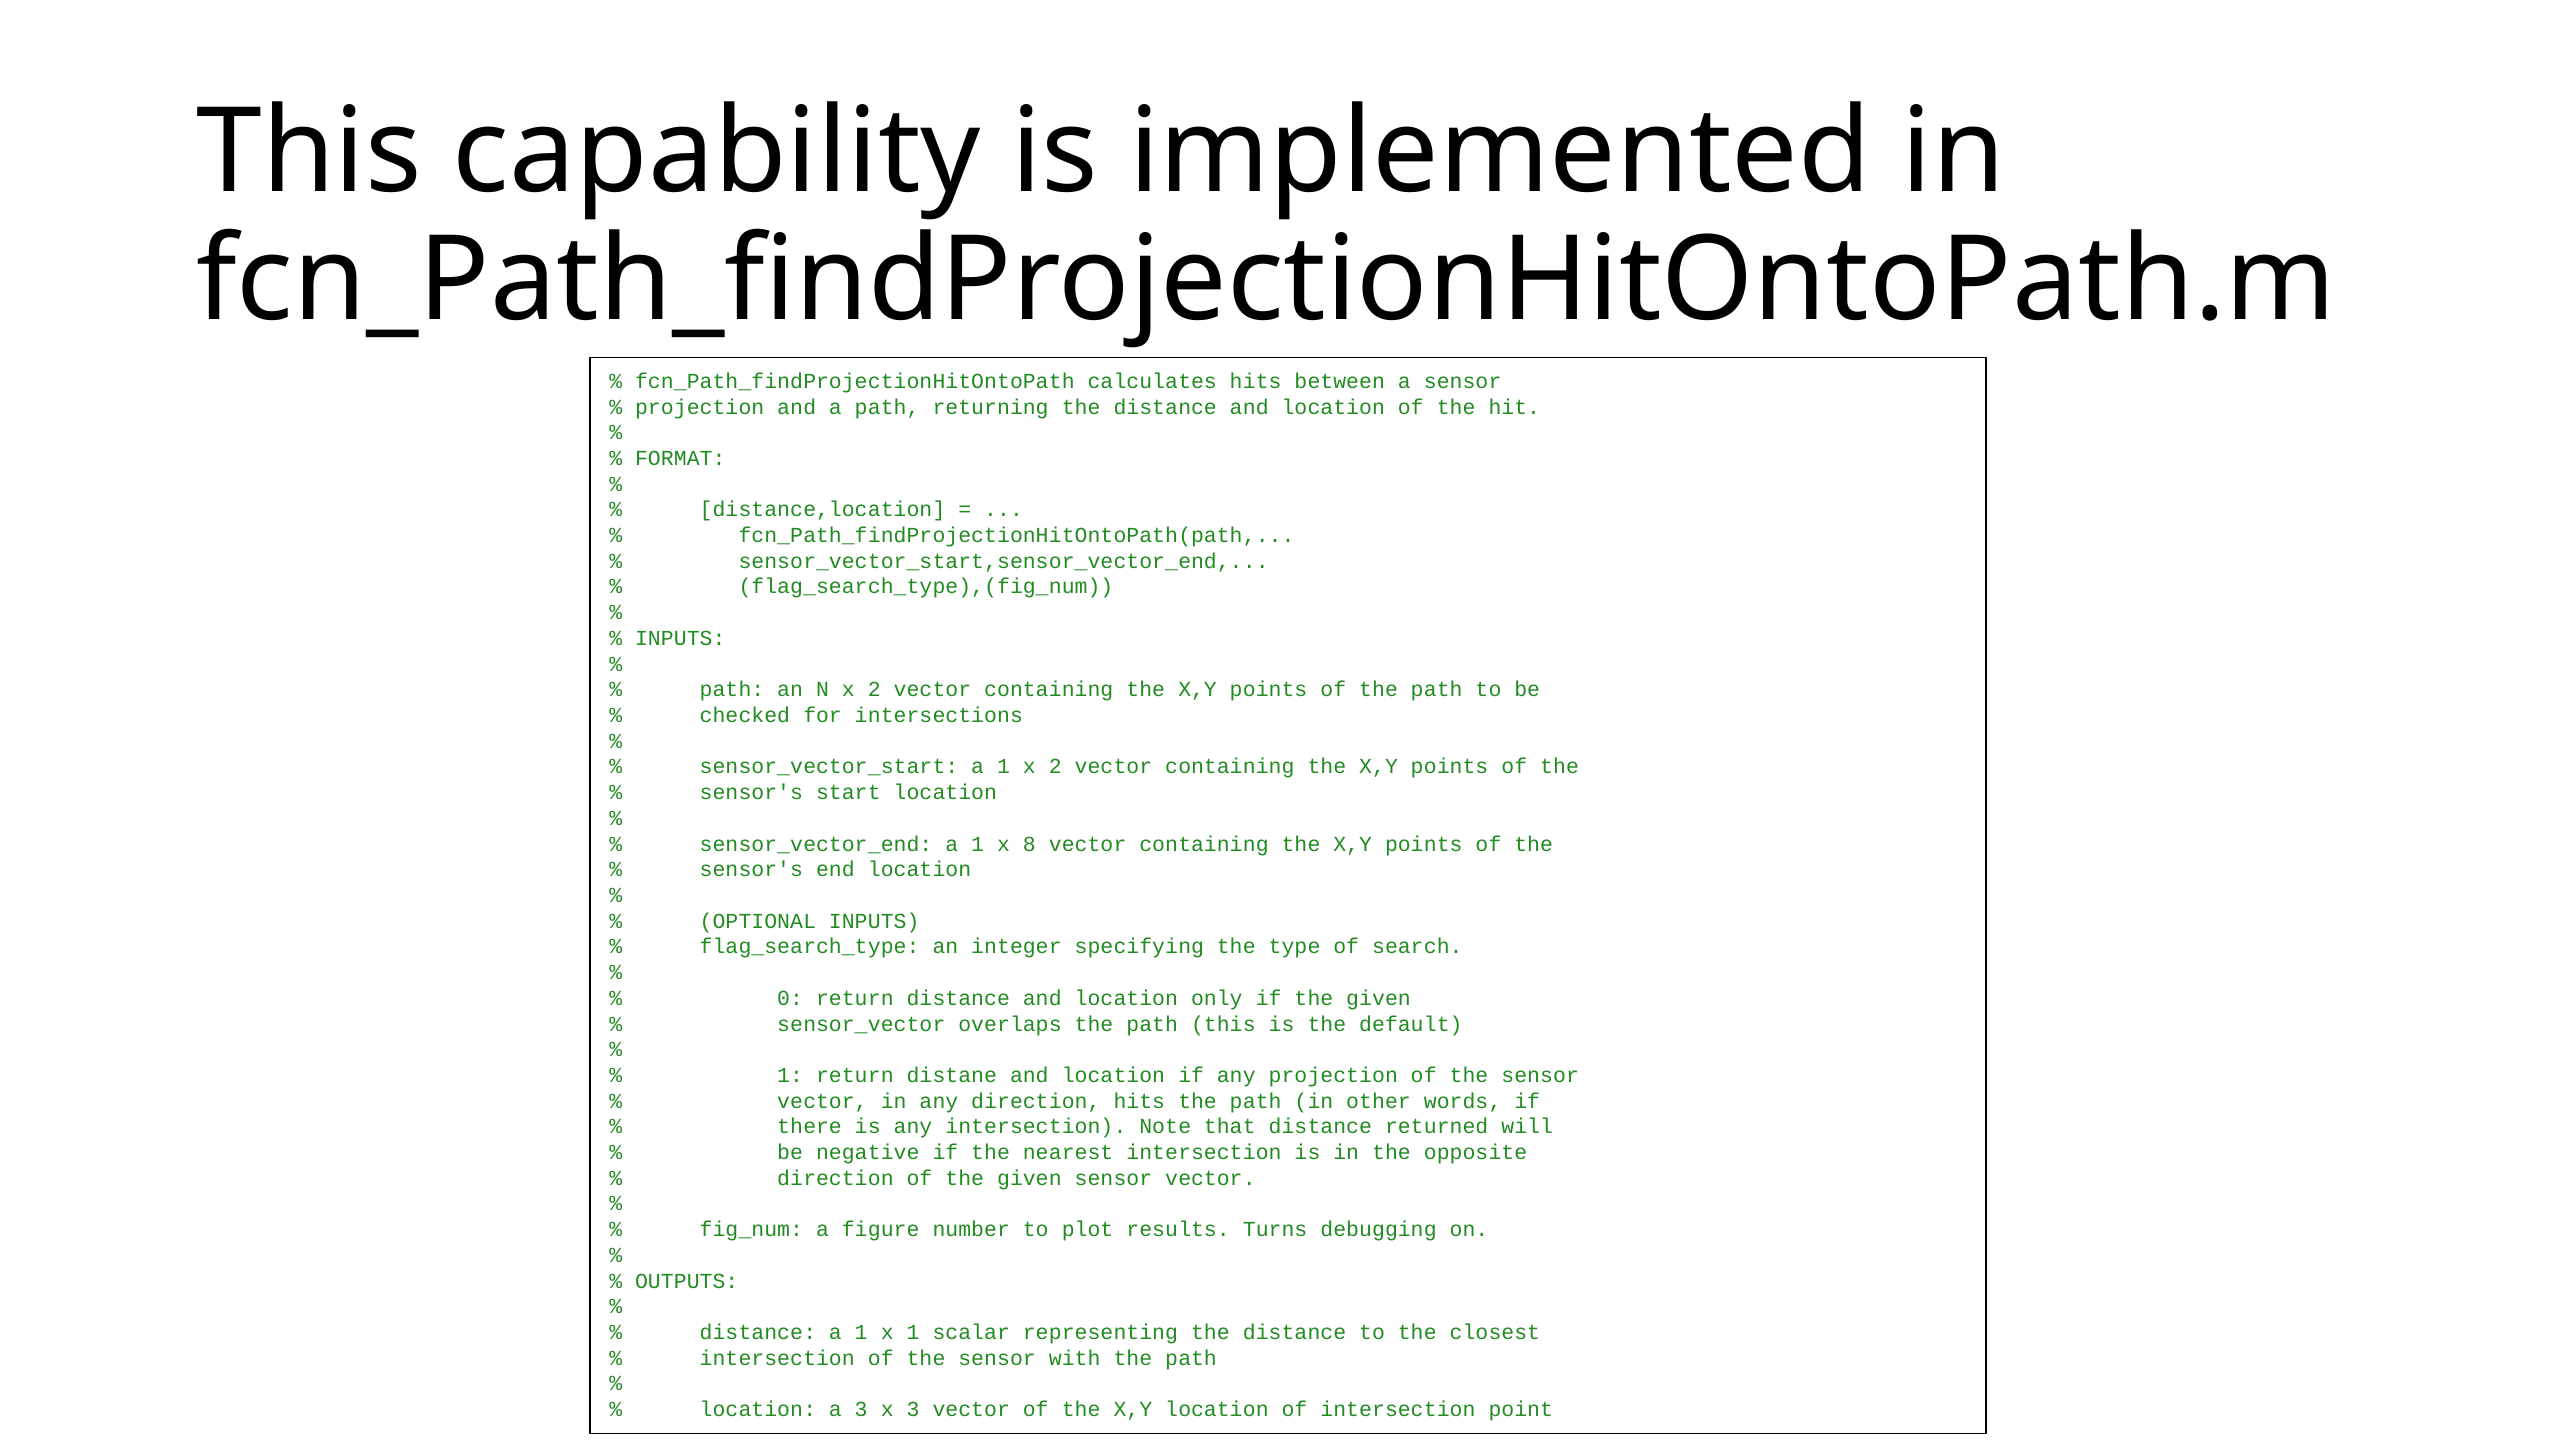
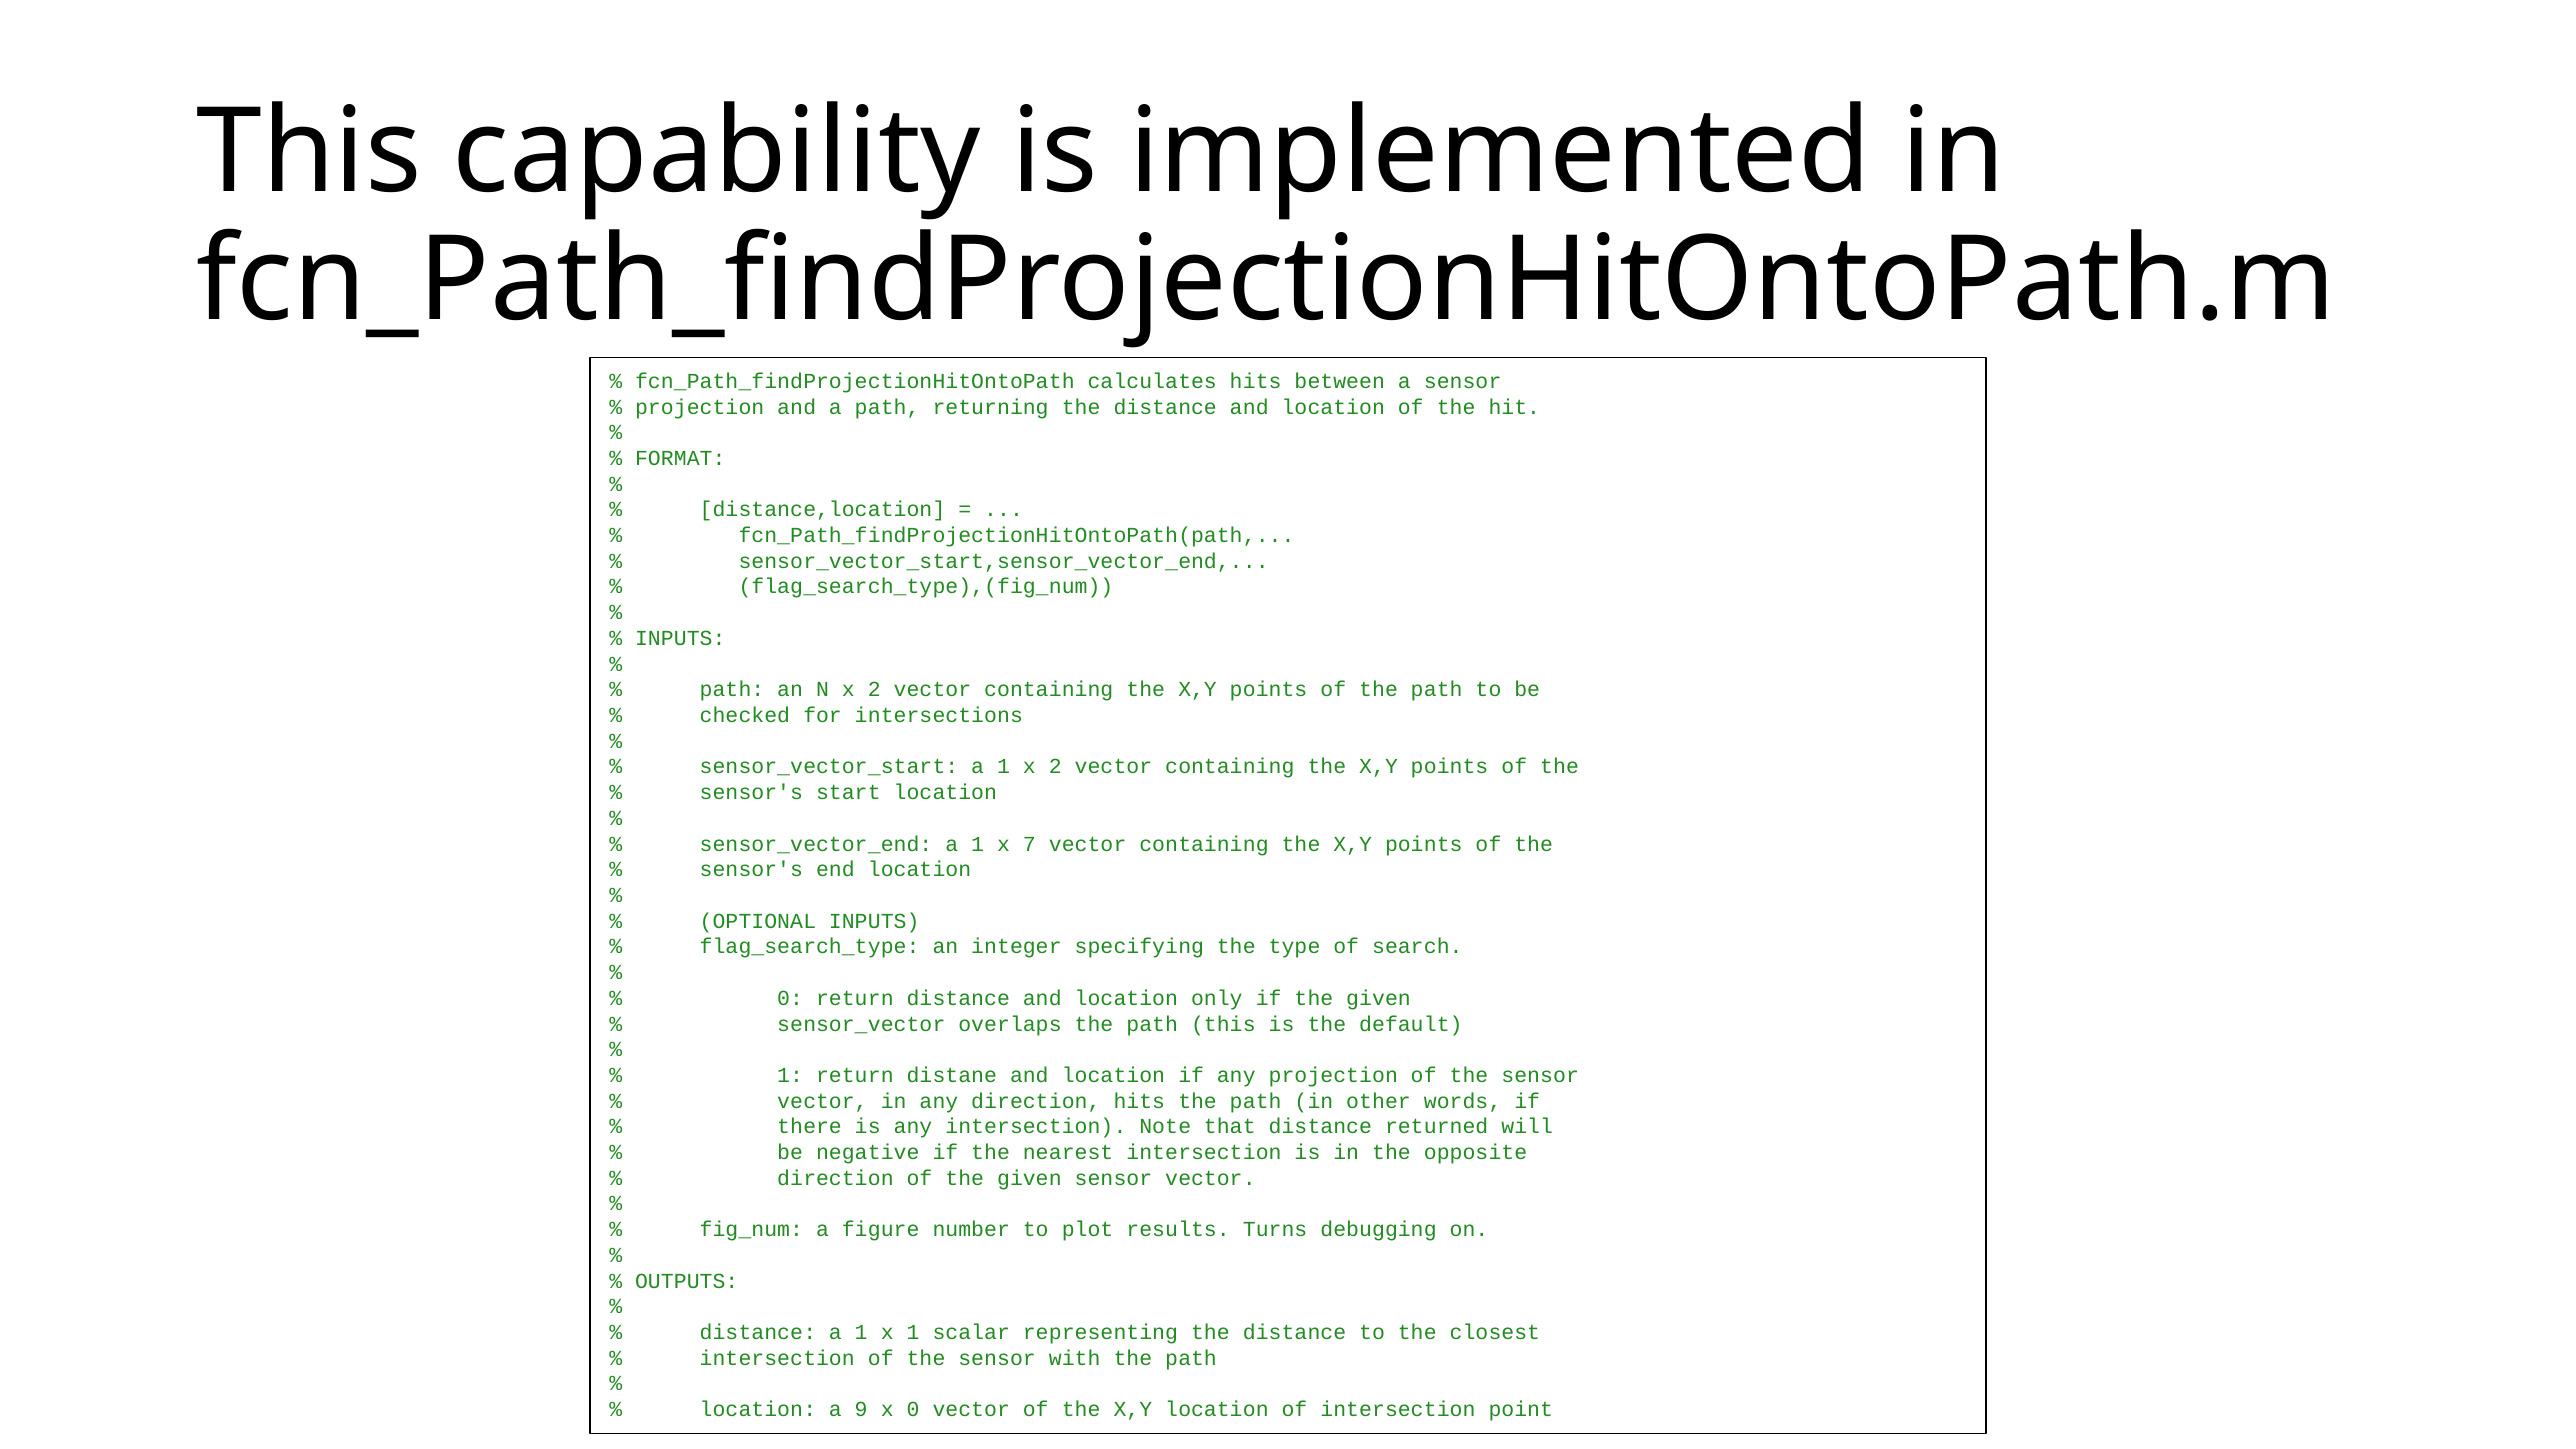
8: 8 -> 7
a 3: 3 -> 9
x 3: 3 -> 0
